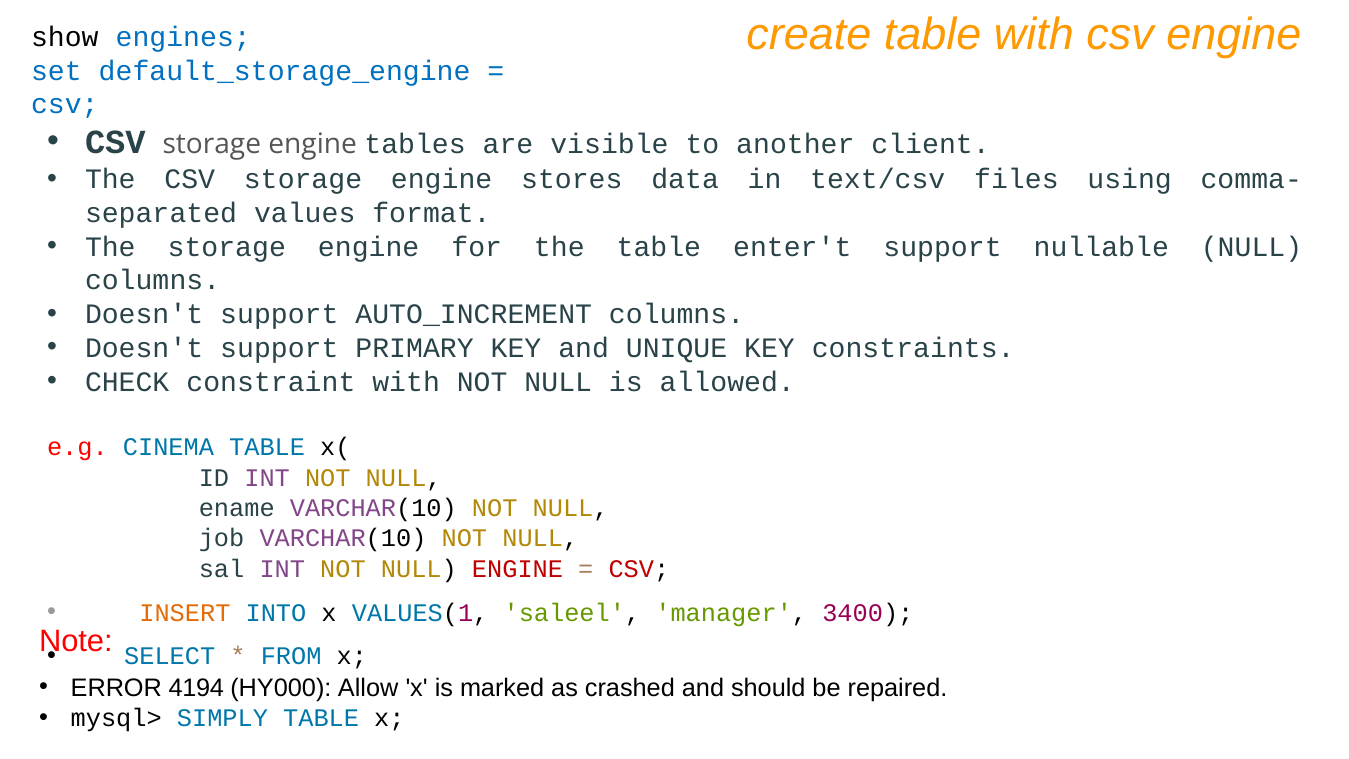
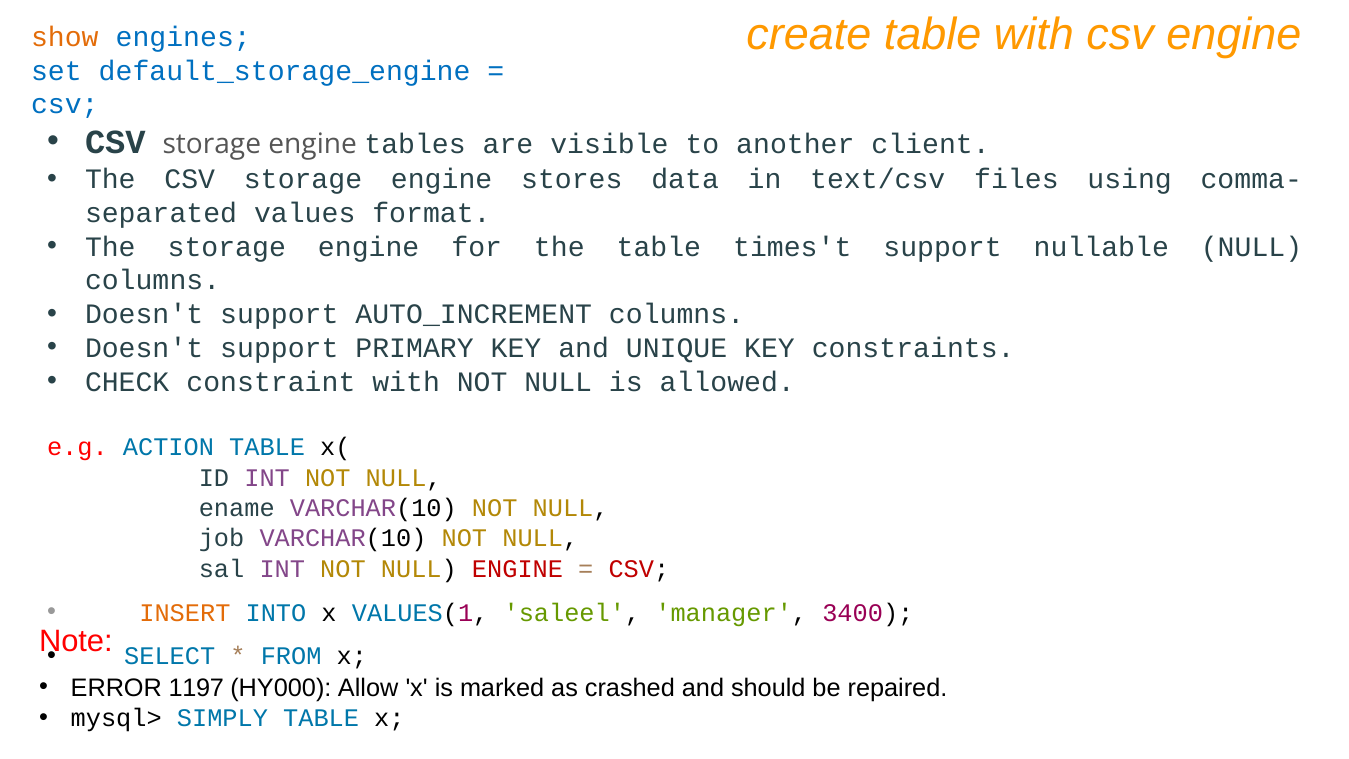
show colour: black -> orange
enter't: enter't -> times't
CINEMA: CINEMA -> ACTION
4194: 4194 -> 1197
